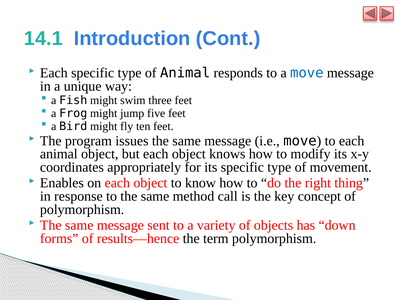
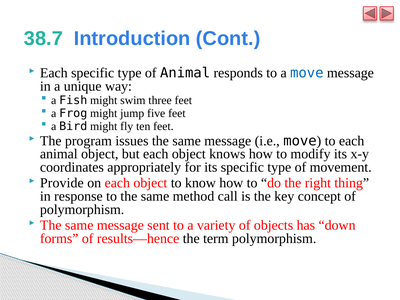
14.1: 14.1 -> 38.7
Enables: Enables -> Provide
